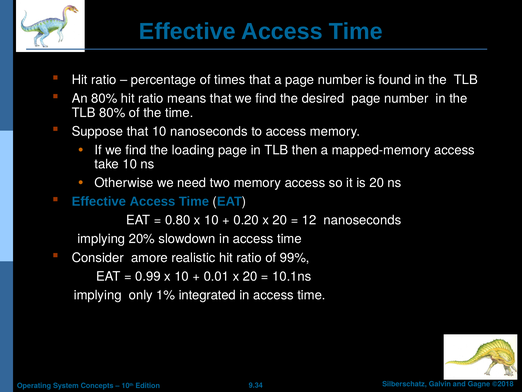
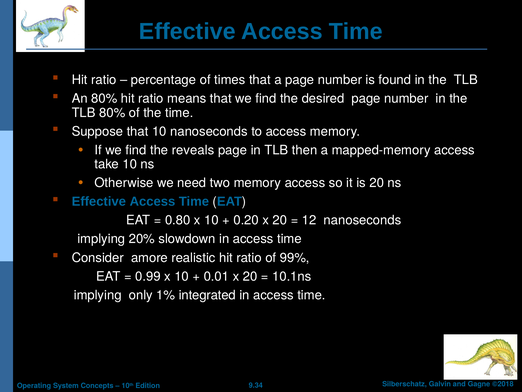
loading: loading -> reveals
